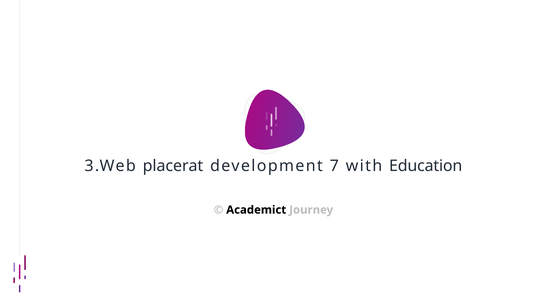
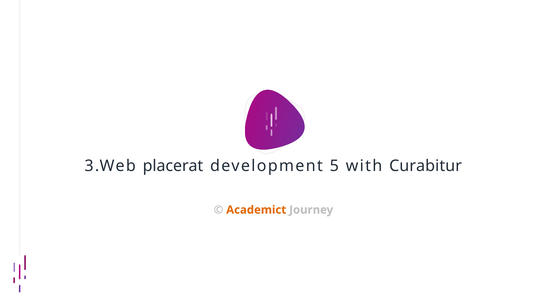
7: 7 -> 5
Education: Education -> Curabitur
Academict colour: black -> orange
